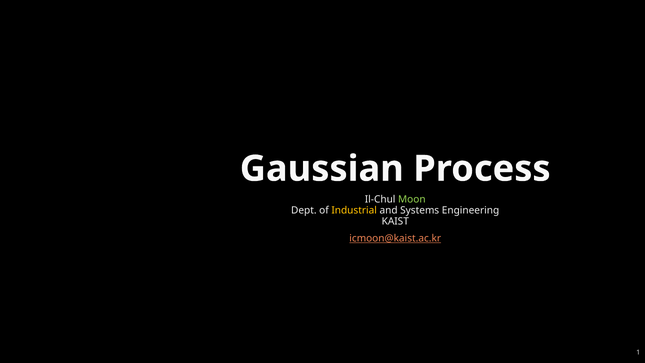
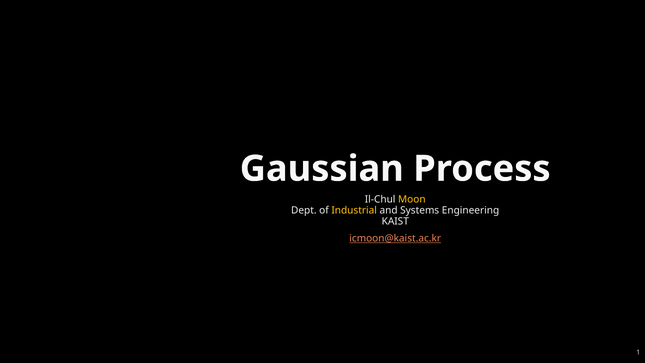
Moon colour: light green -> yellow
